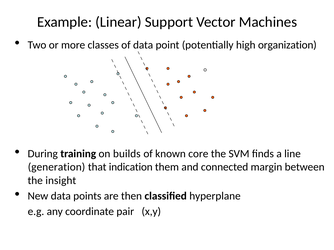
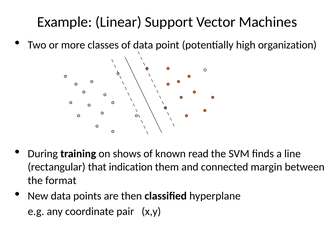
builds: builds -> shows
core: core -> read
generation: generation -> rectangular
insight: insight -> format
